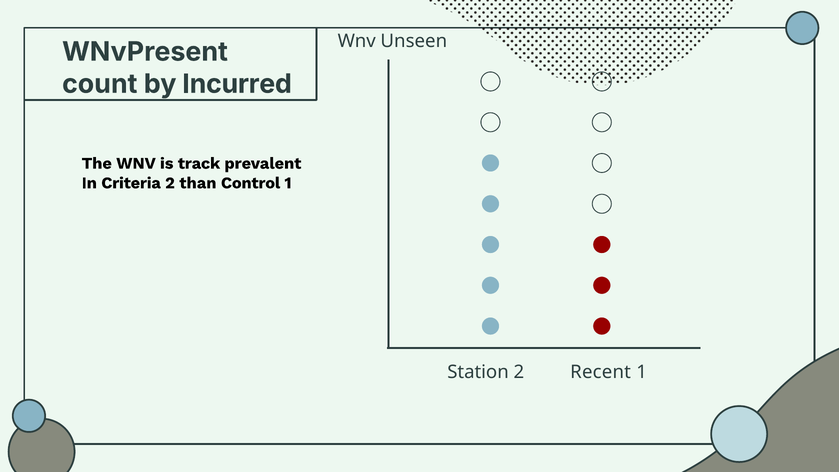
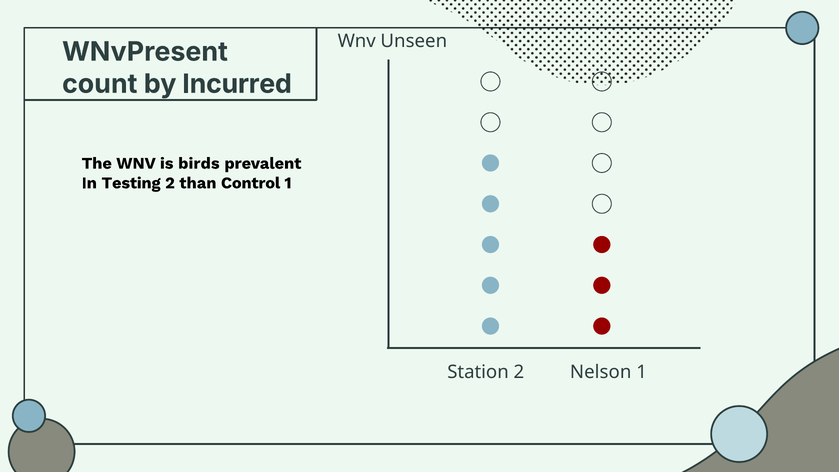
track: track -> birds
Criteria: Criteria -> Testing
Recent: Recent -> Nelson
